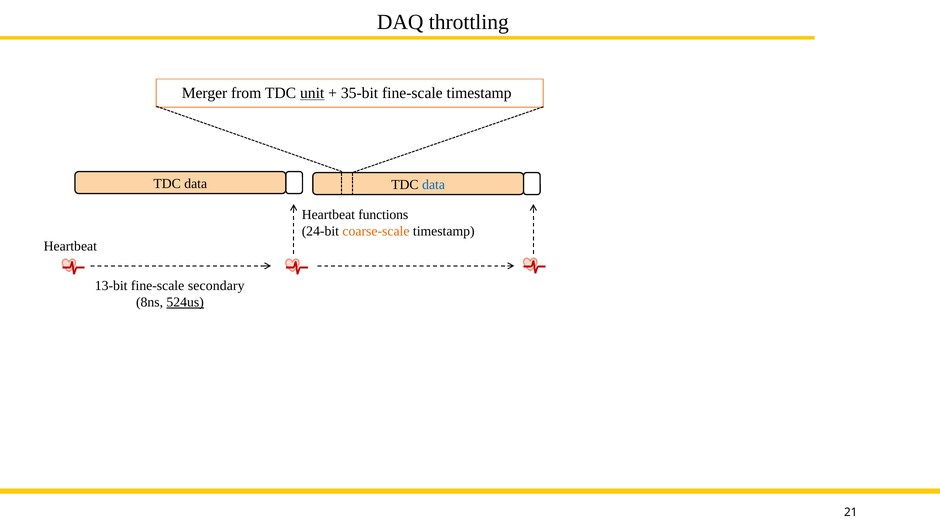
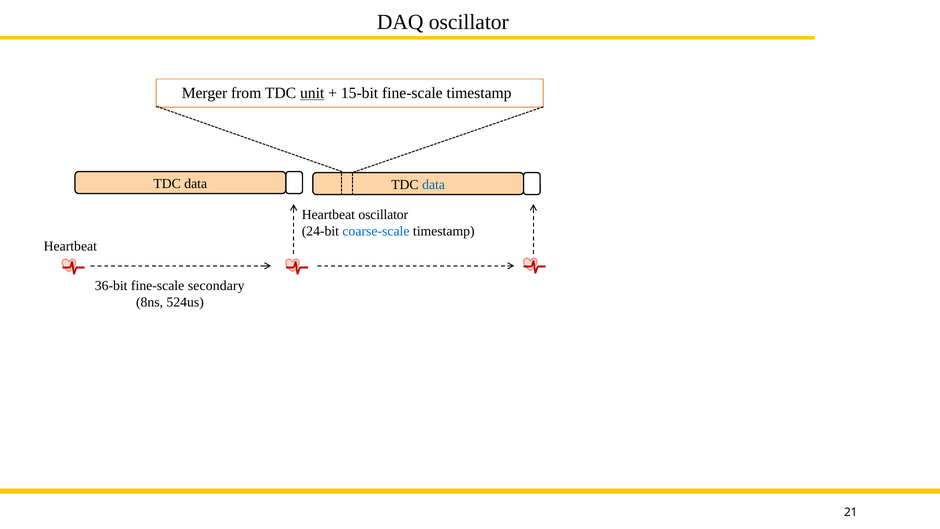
DAQ throttling: throttling -> oscillator
35-bit: 35-bit -> 15-bit
Heartbeat functions: functions -> oscillator
coarse-scale colour: orange -> blue
13-bit: 13-bit -> 36-bit
524us underline: present -> none
